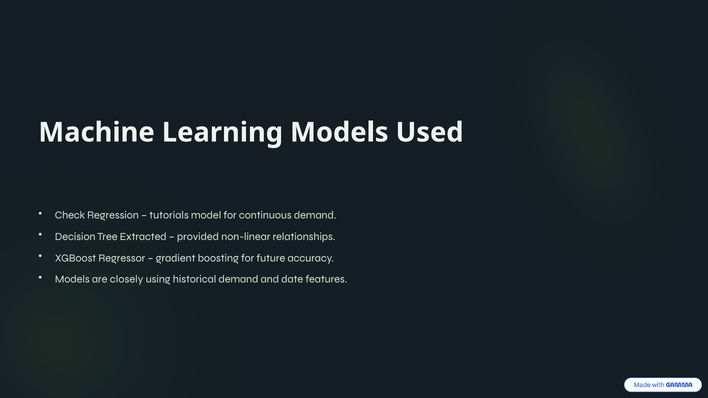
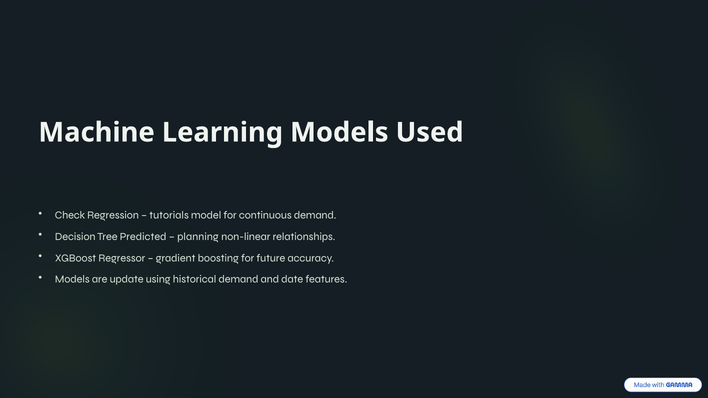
Extracted: Extracted -> Predicted
provided: provided -> planning
closely: closely -> update
